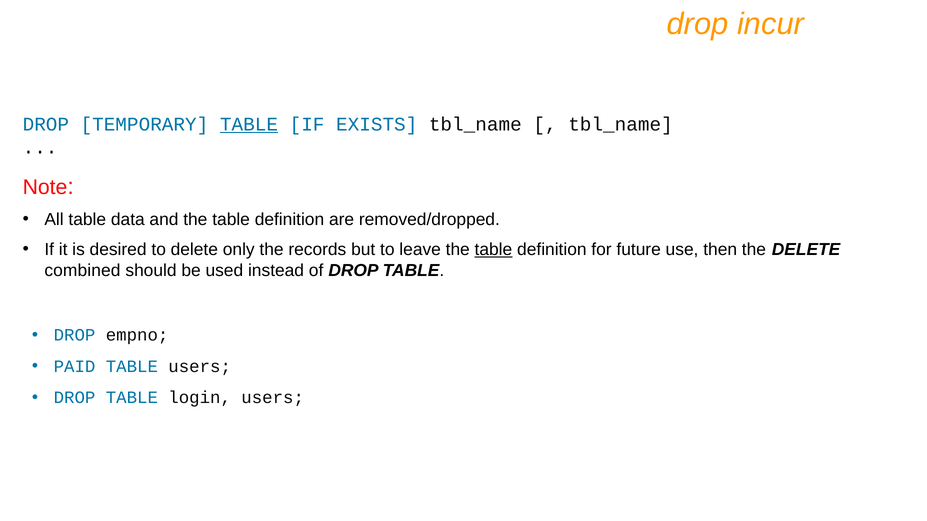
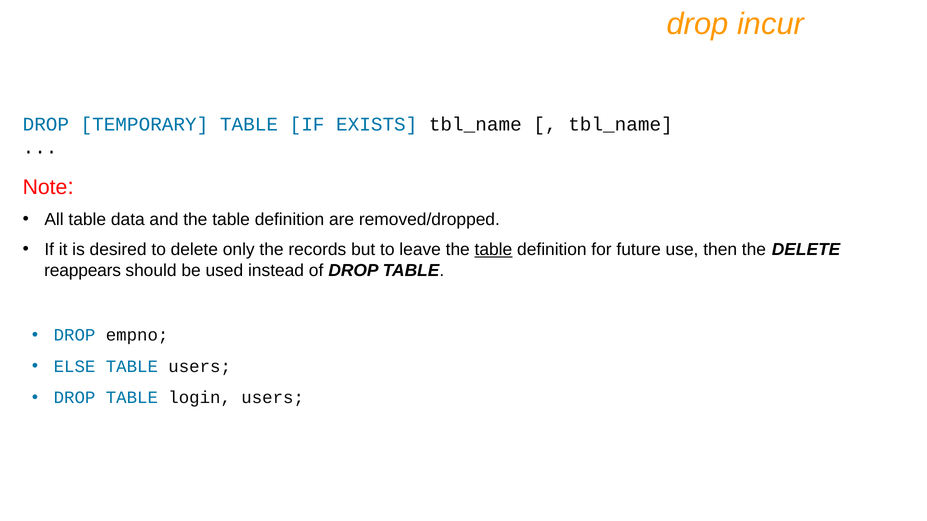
TABLE at (249, 124) underline: present -> none
combined: combined -> reappears
PAID: PAID -> ELSE
